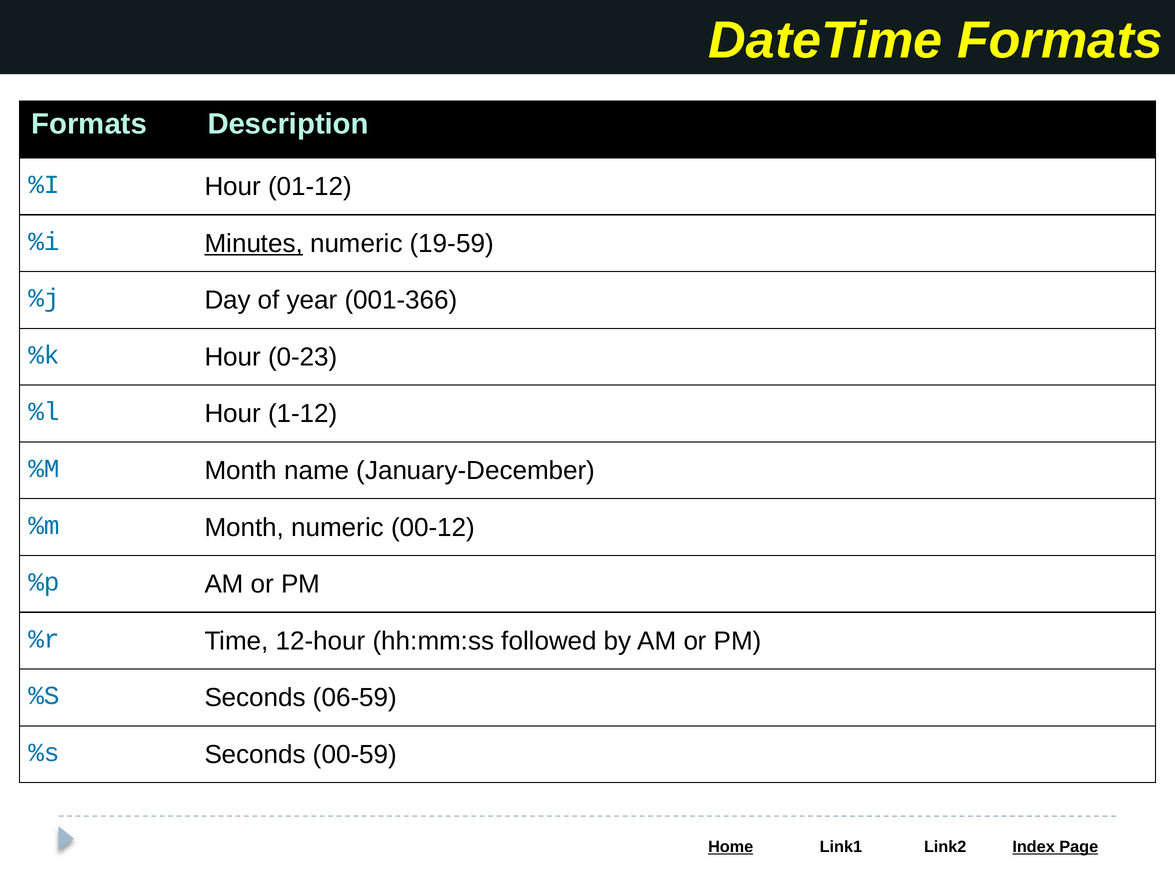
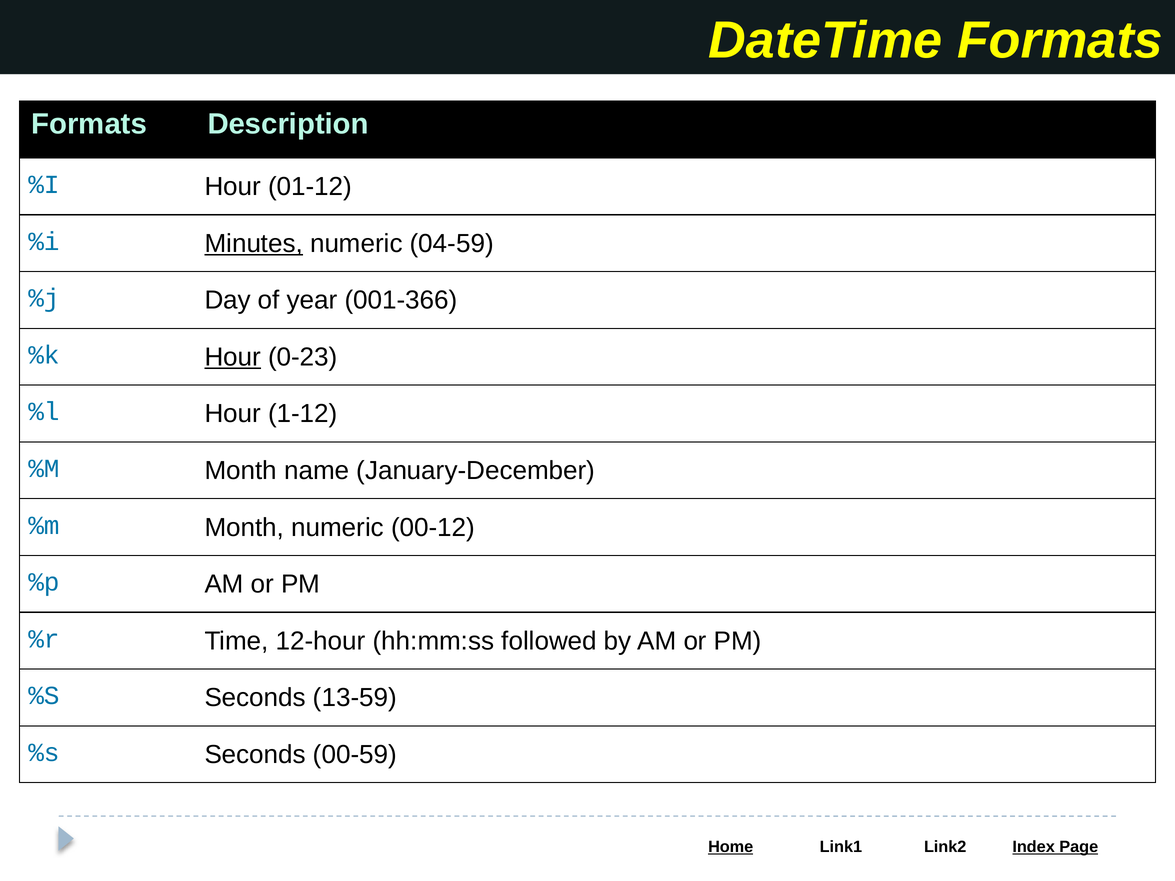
19-59: 19-59 -> 04-59
Hour at (233, 357) underline: none -> present
06-59: 06-59 -> 13-59
